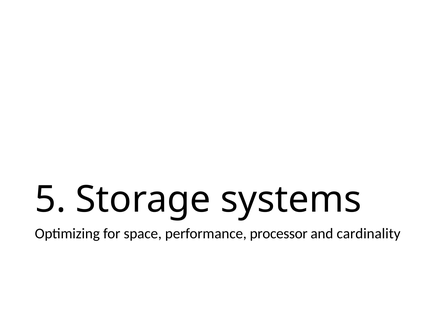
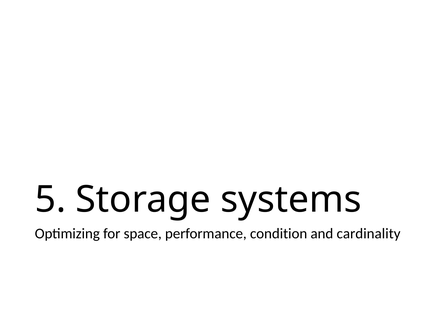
processor: processor -> condition
